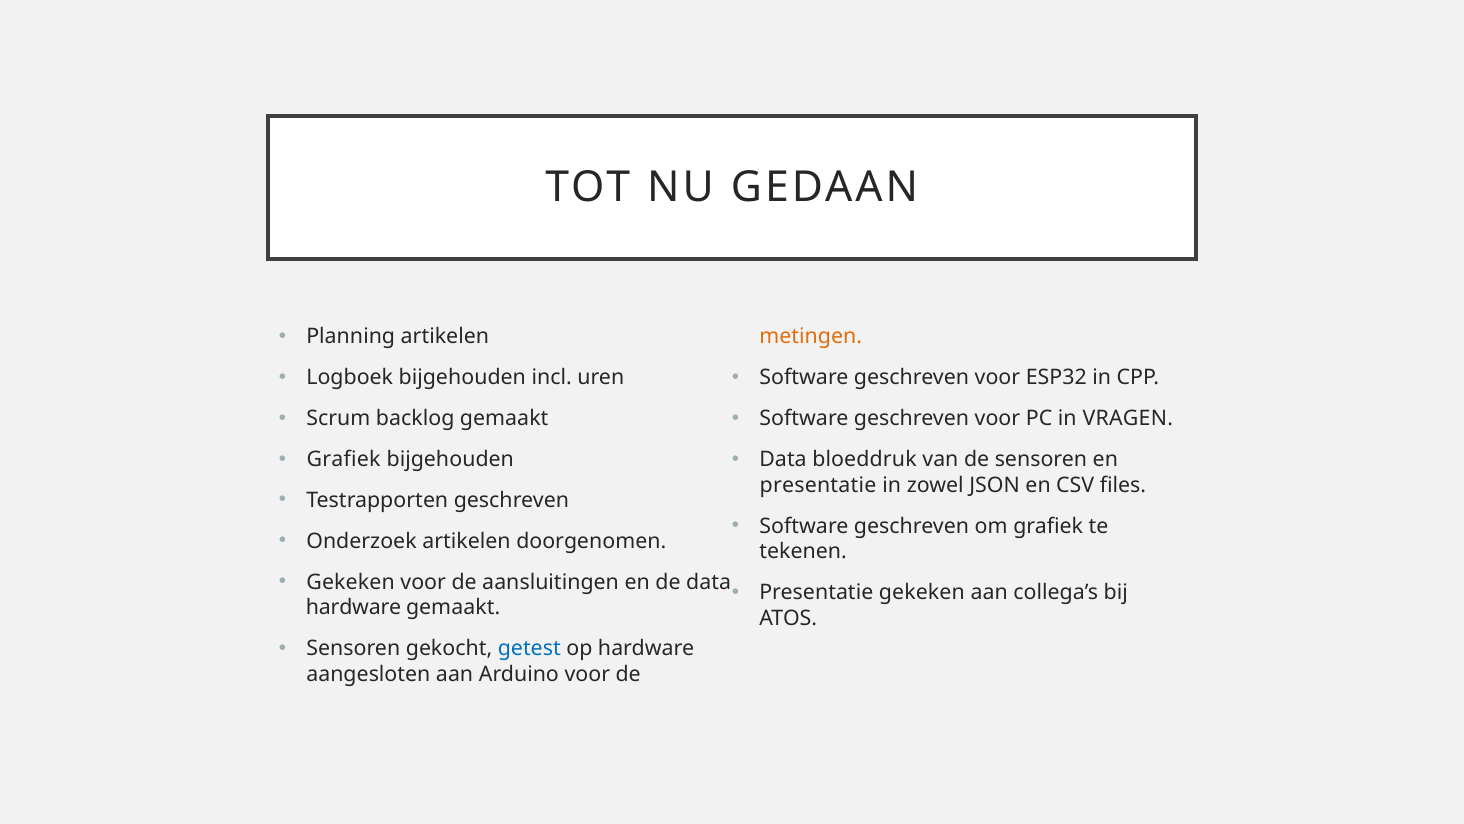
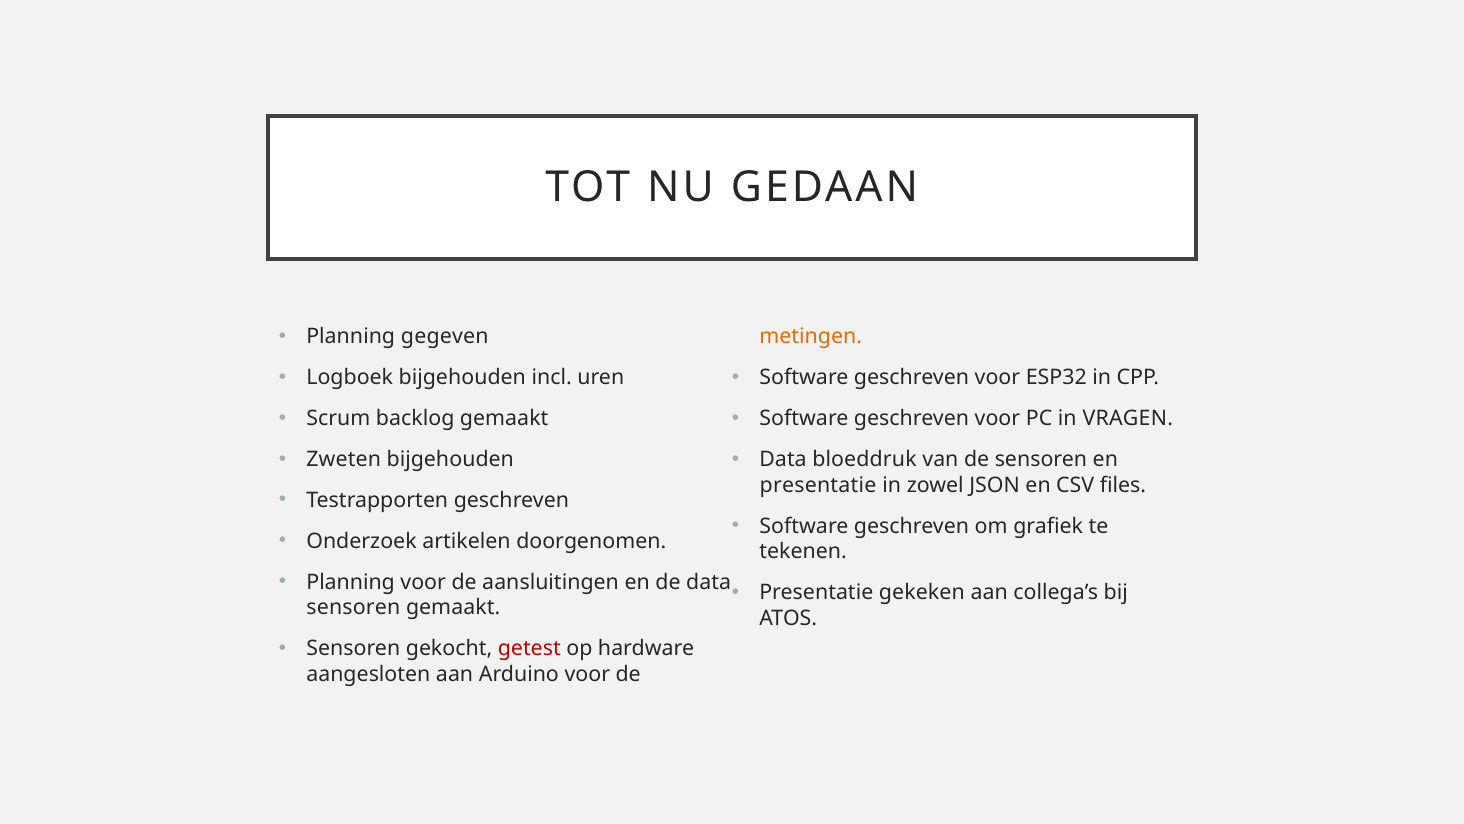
Planning artikelen: artikelen -> gegeven
Grafiek at (344, 459): Grafiek -> Zweten
Gekeken at (351, 582): Gekeken -> Planning
hardware at (354, 608): hardware -> sensoren
getest colour: blue -> red
